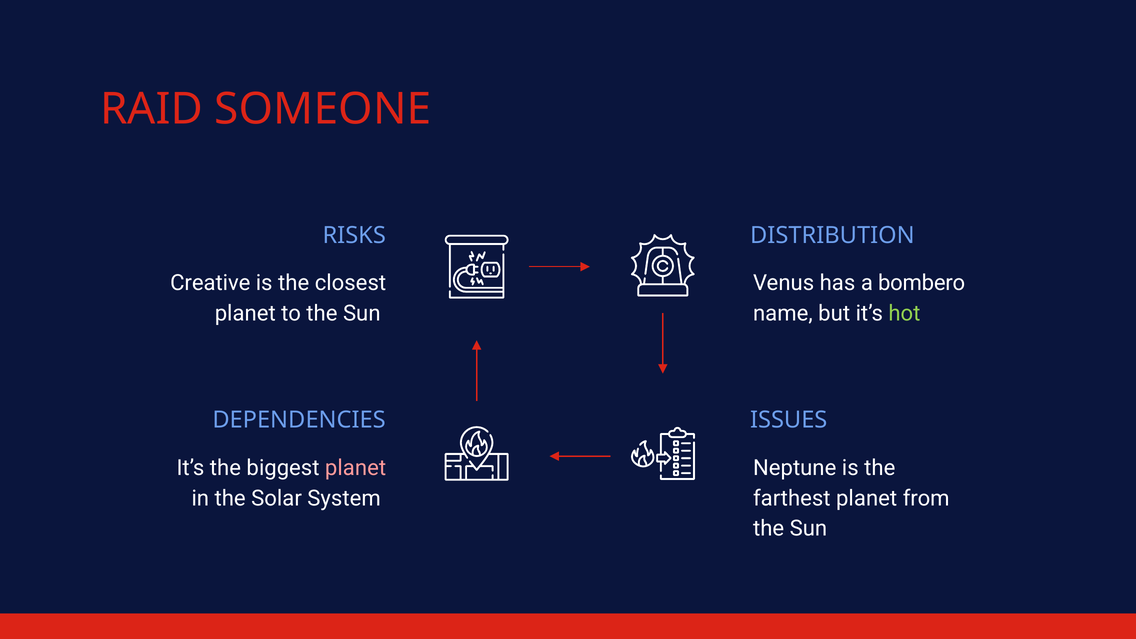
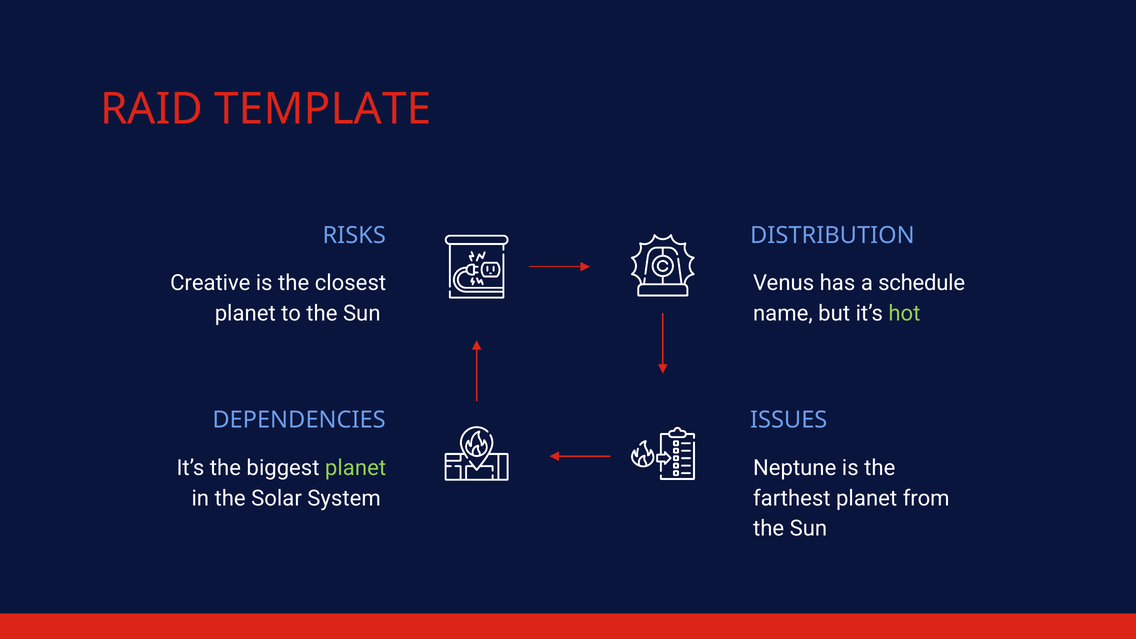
SOMEONE: SOMEONE -> TEMPLATE
bombero: bombero -> schedule
planet at (356, 468) colour: pink -> light green
